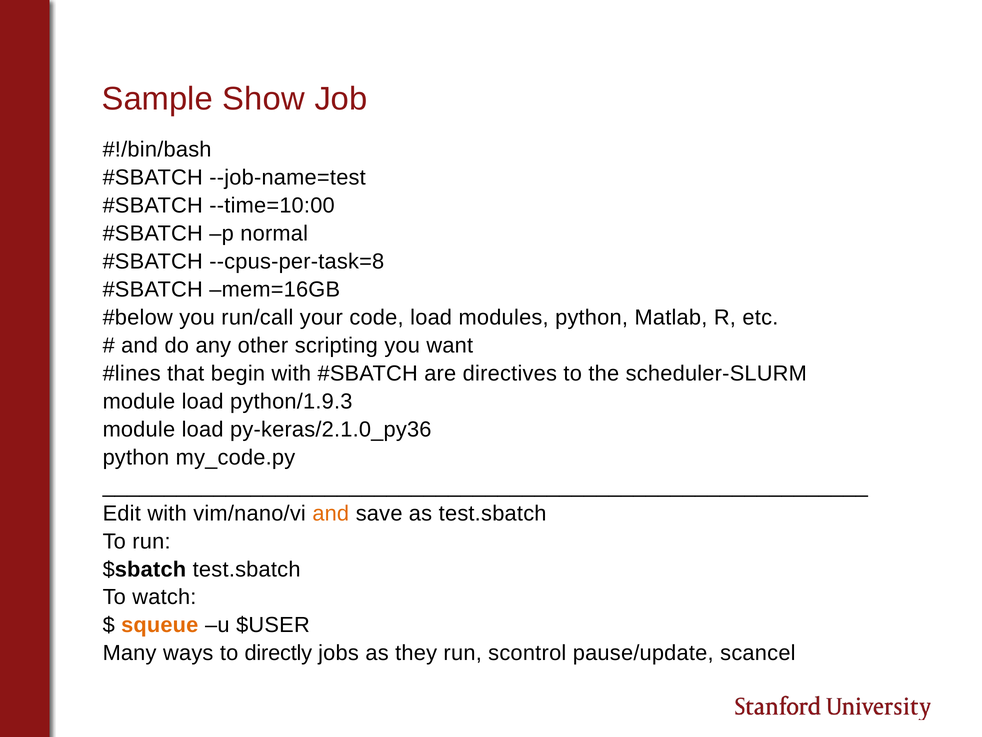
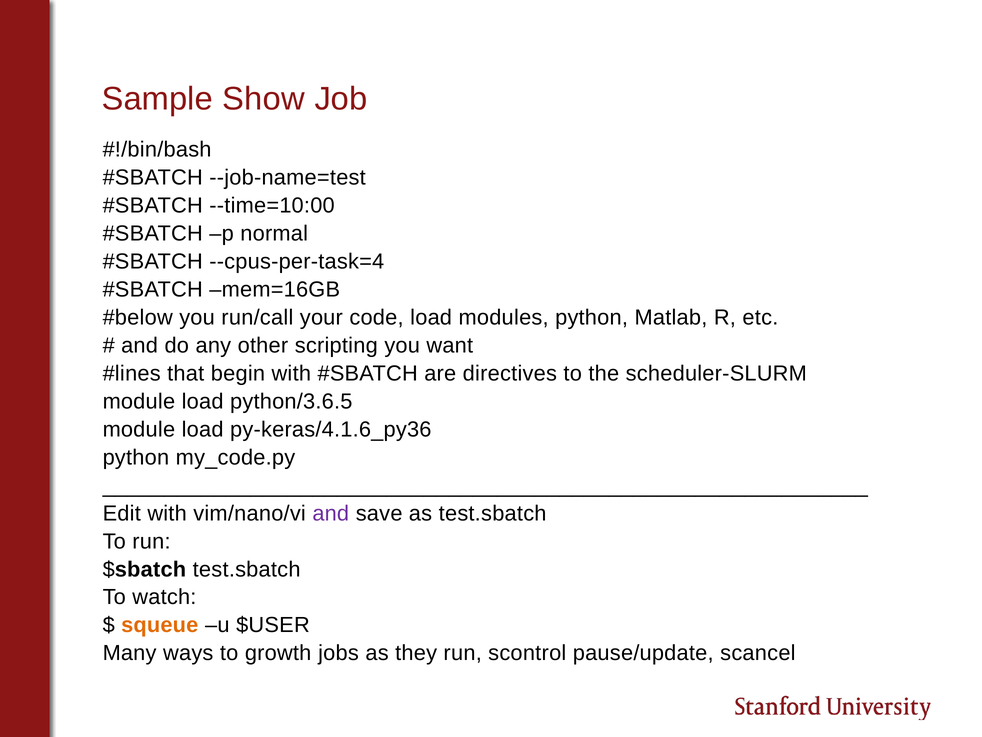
--cpus-per-task=8: --cpus-per-task=8 -> --cpus-per-task=4
python/1.9.3: python/1.9.3 -> python/3.6.5
py-keras/2.1.0_py36: py-keras/2.1.0_py36 -> py-keras/4.1.6_py36
and at (331, 513) colour: orange -> purple
directly: directly -> growth
